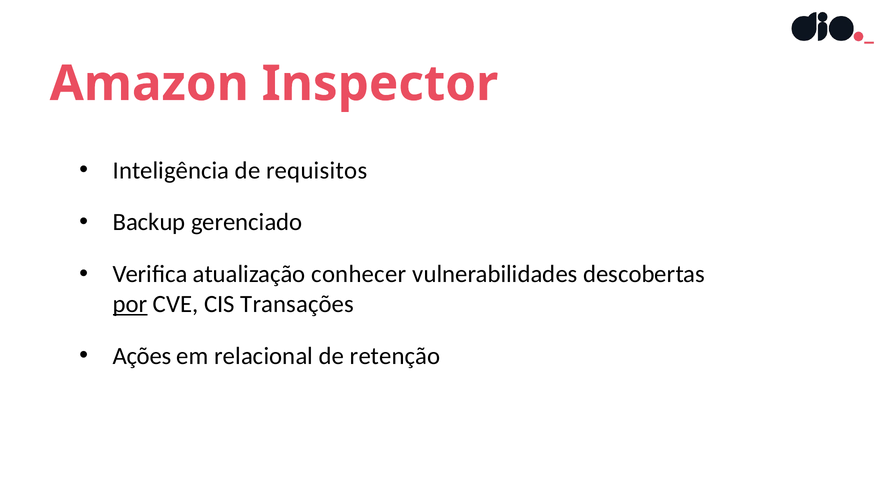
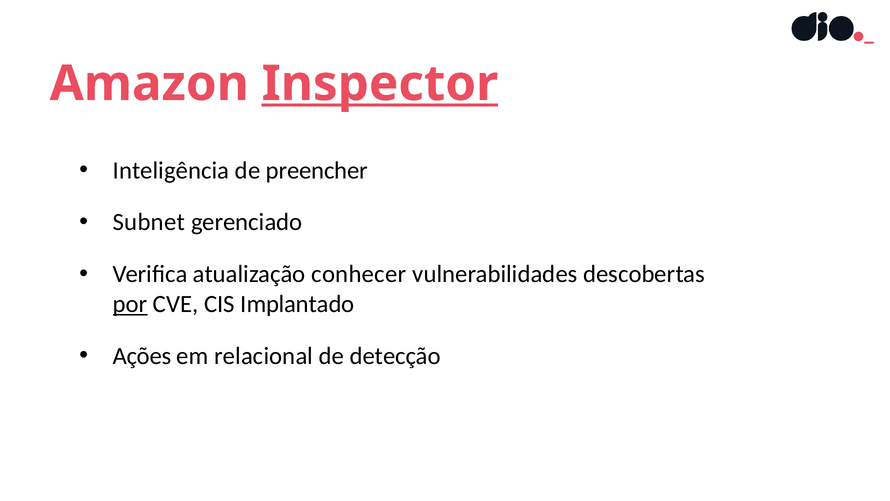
Inspector underline: none -> present
requisitos: requisitos -> preencher
Backup: Backup -> Subnet
Transações: Transações -> Implantado
retenção: retenção -> detecção
